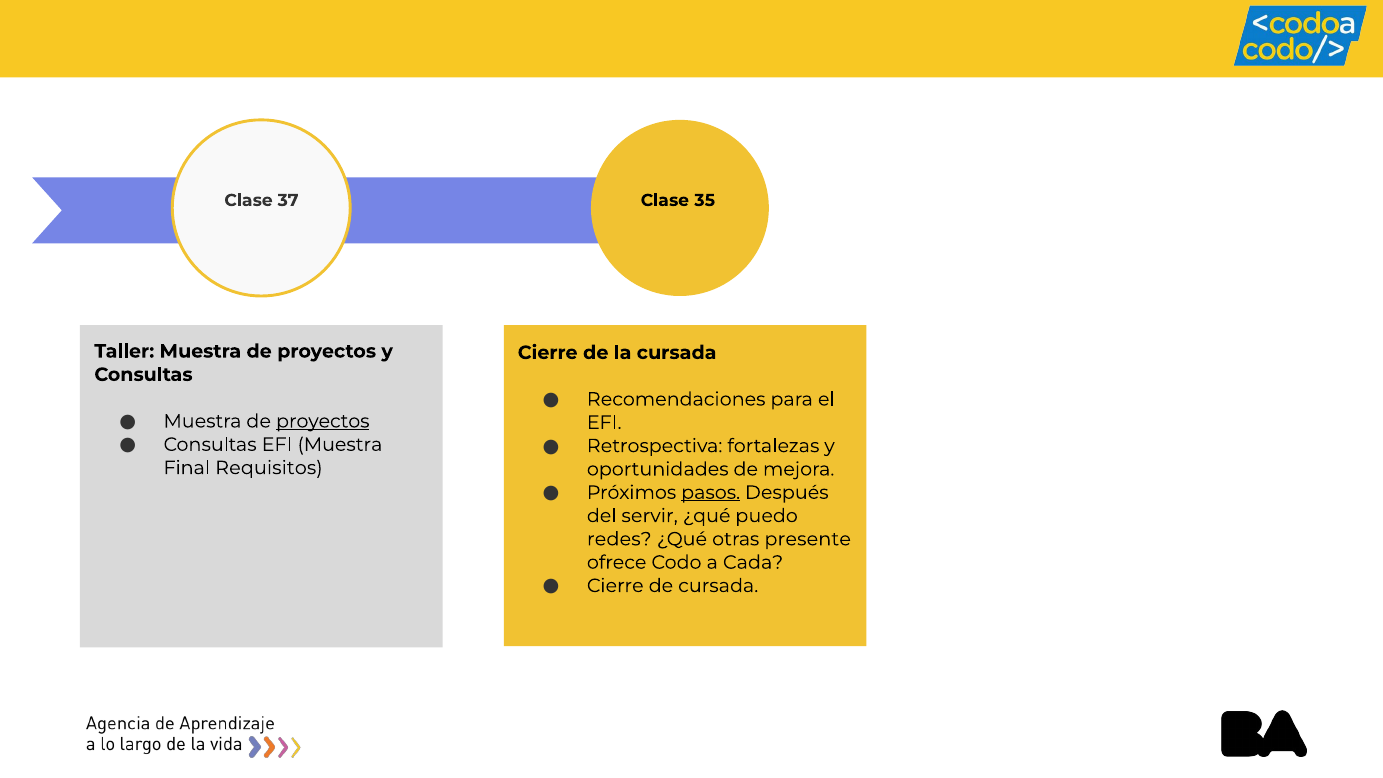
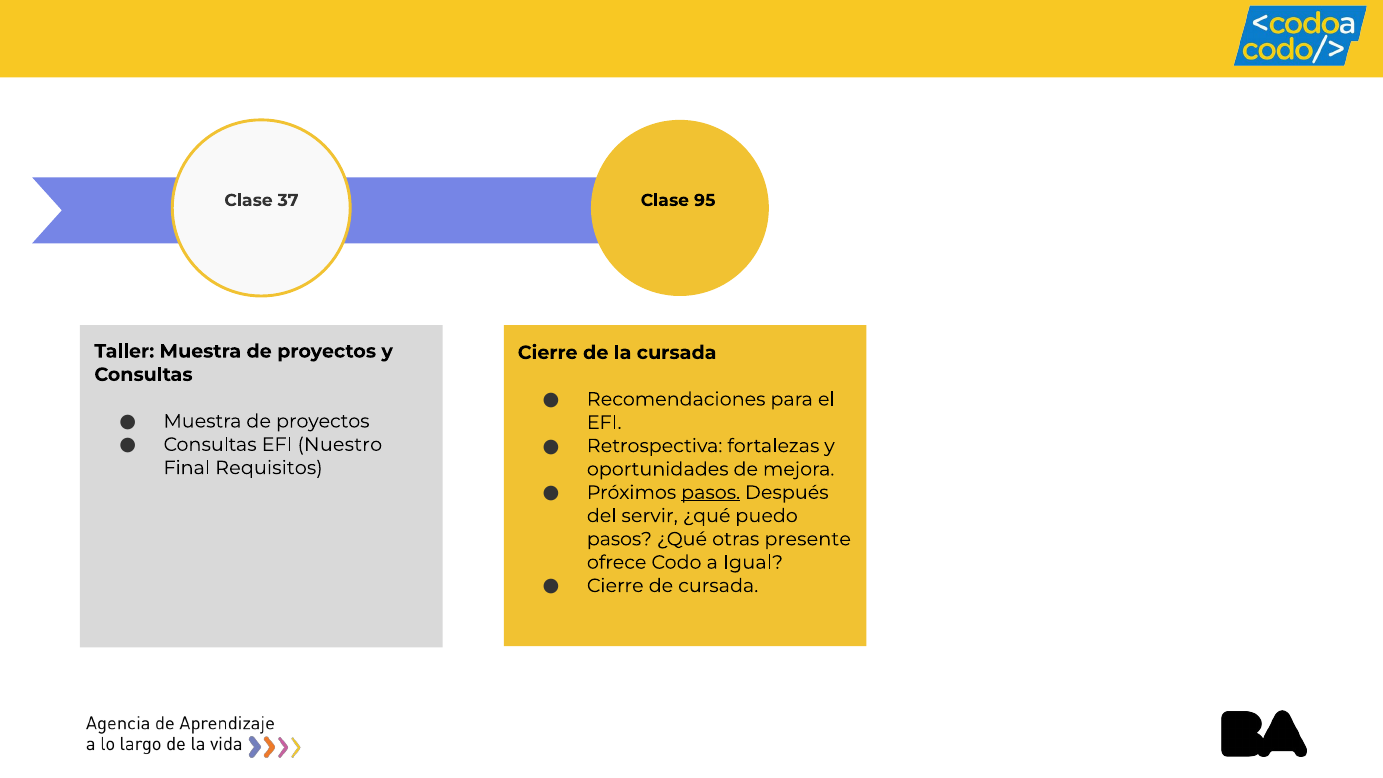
35: 35 -> 95
proyectos at (323, 421) underline: present -> none
EFI Muestra: Muestra -> Nuestro
redes at (619, 539): redes -> pasos
Cada: Cada -> Igual
